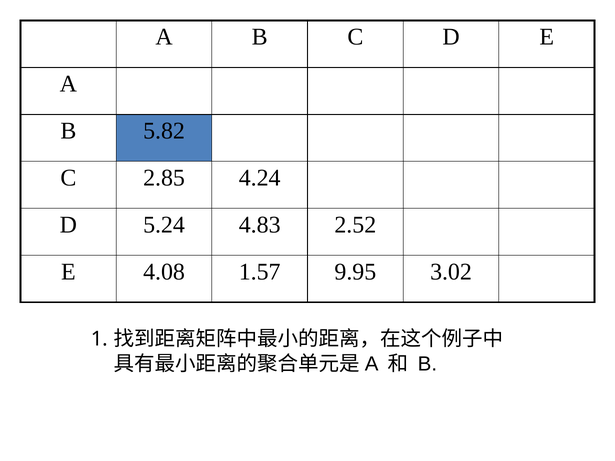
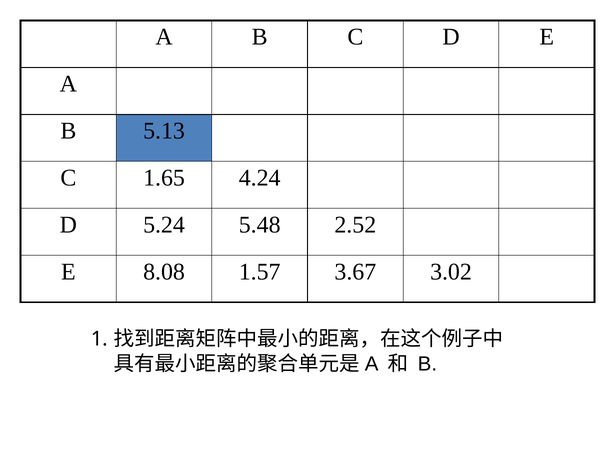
5.82: 5.82 -> 5.13
2.85: 2.85 -> 1.65
4.83: 4.83 -> 5.48
4.08: 4.08 -> 8.08
9.95: 9.95 -> 3.67
